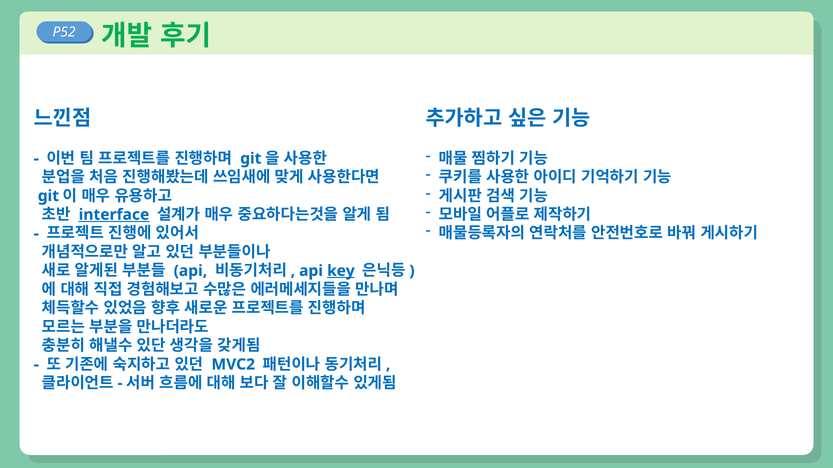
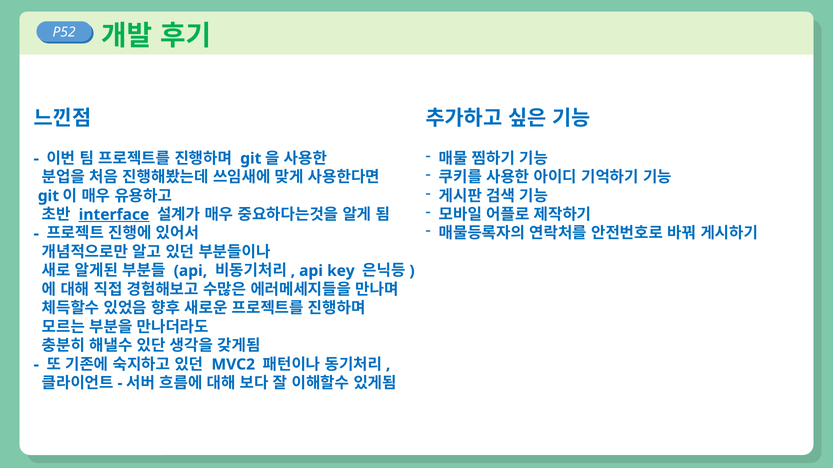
key underline: present -> none
